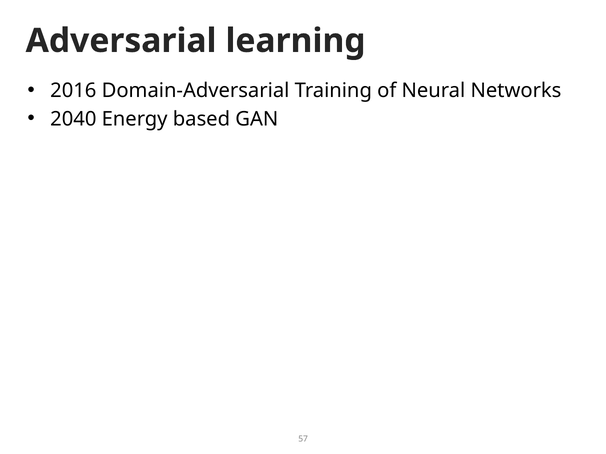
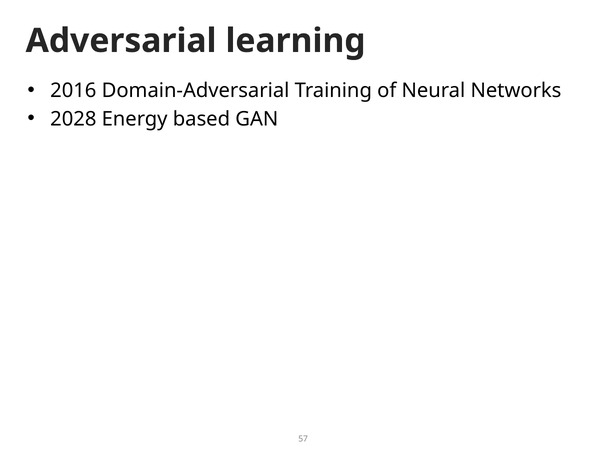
2040: 2040 -> 2028
